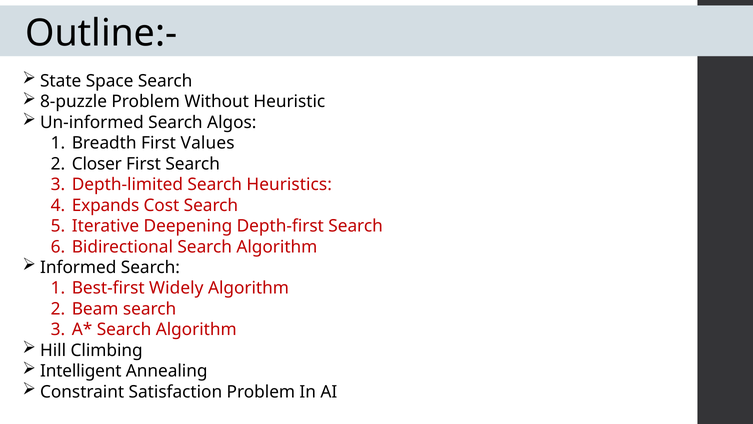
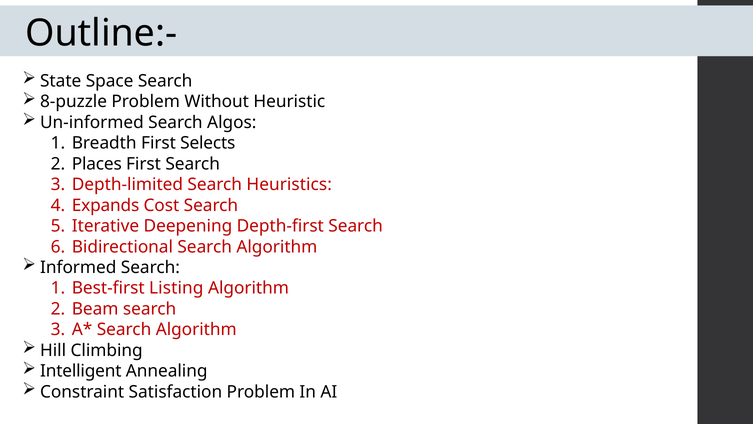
Values: Values -> Selects
Closer: Closer -> Places
Widely: Widely -> Listing
